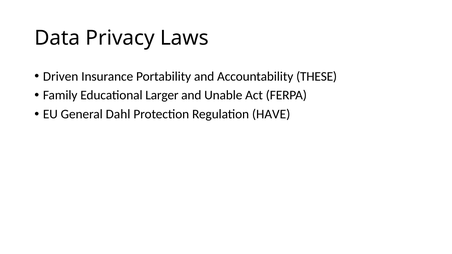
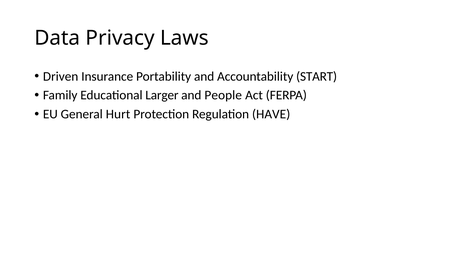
THESE: THESE -> START
Unable: Unable -> People
Dahl: Dahl -> Hurt
